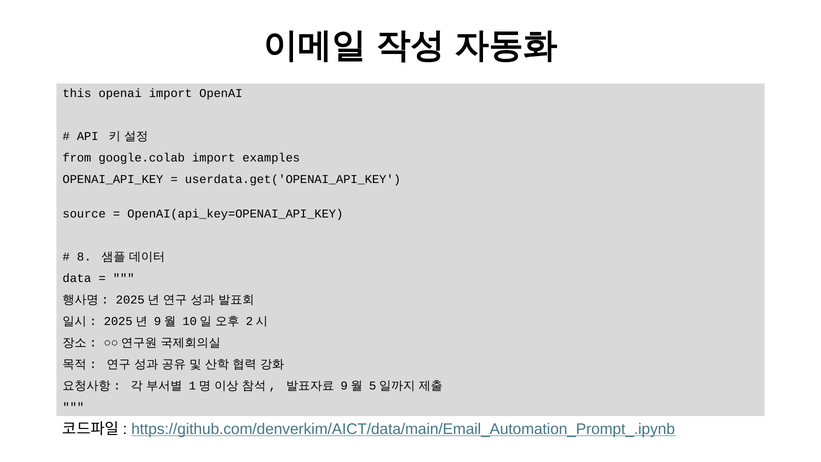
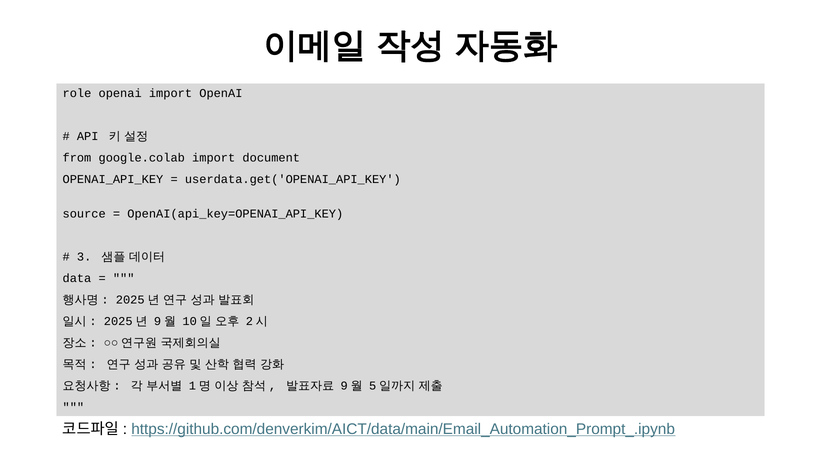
this: this -> role
examples: examples -> document
8: 8 -> 3
